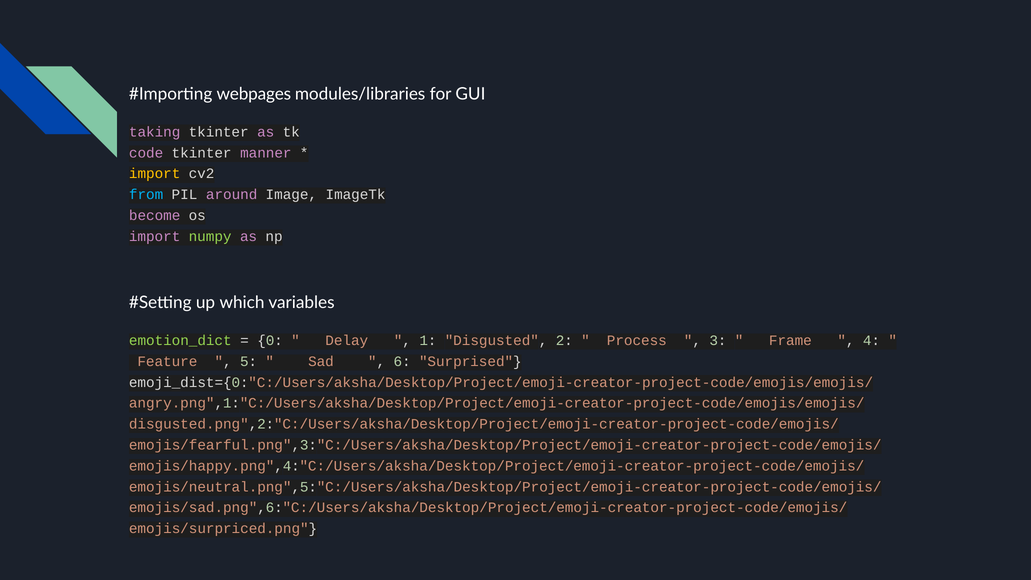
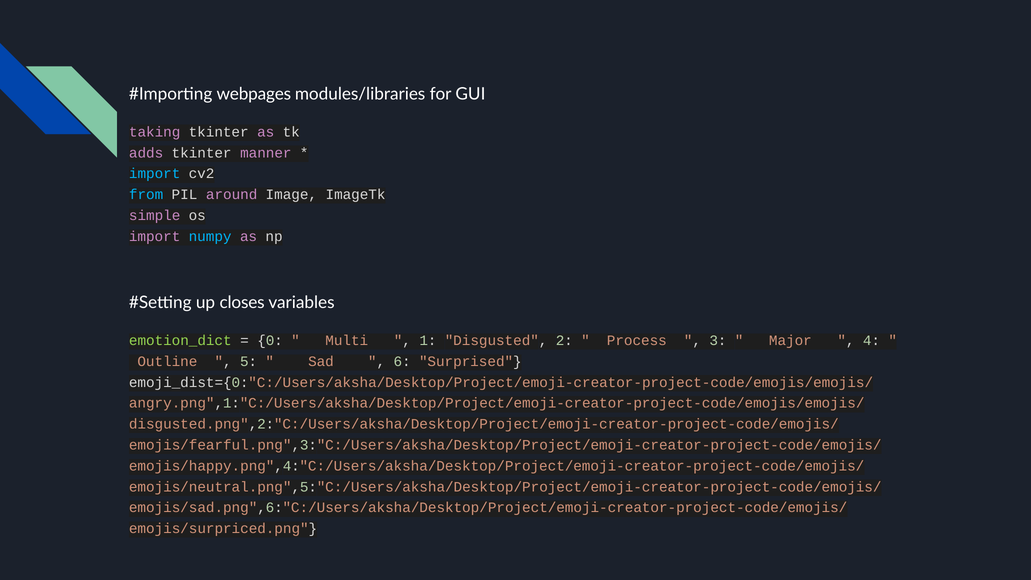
code: code -> adds
import at (155, 174) colour: yellow -> light blue
become: become -> simple
numpy colour: light green -> light blue
which: which -> closes
Delay: Delay -> Multi
Frame: Frame -> Major
Feature: Feature -> Outline
